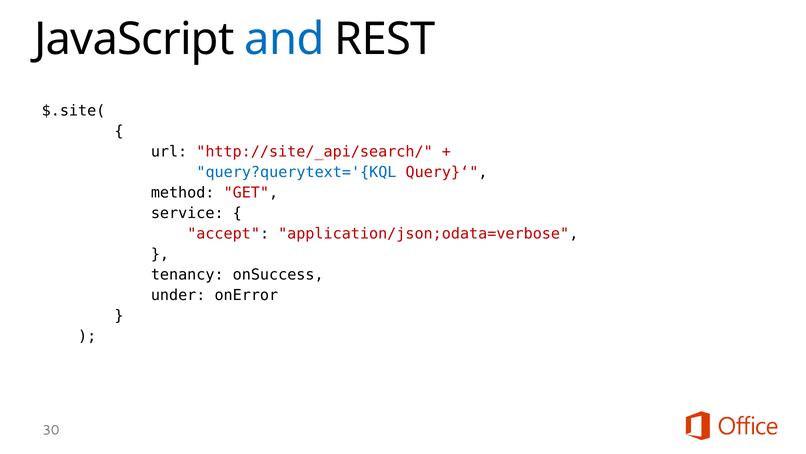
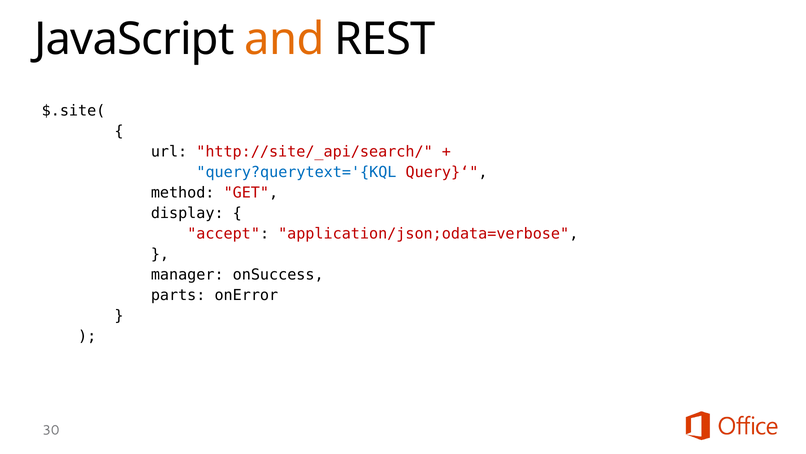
and colour: blue -> orange
service: service -> display
tenancy: tenancy -> manager
under: under -> parts
